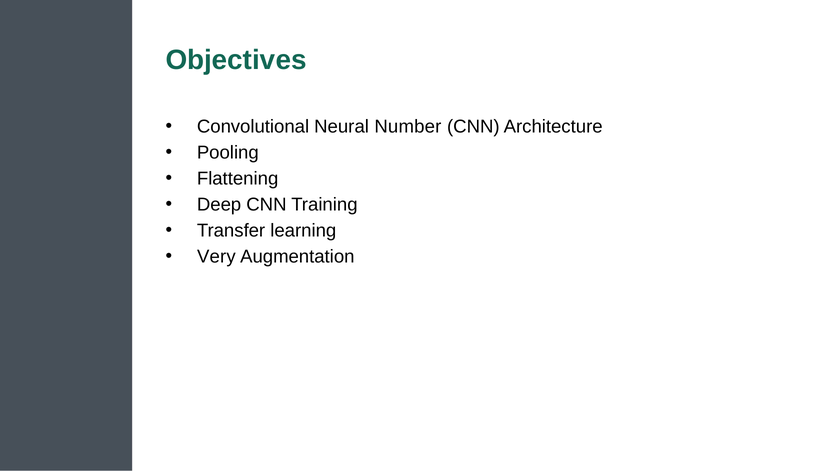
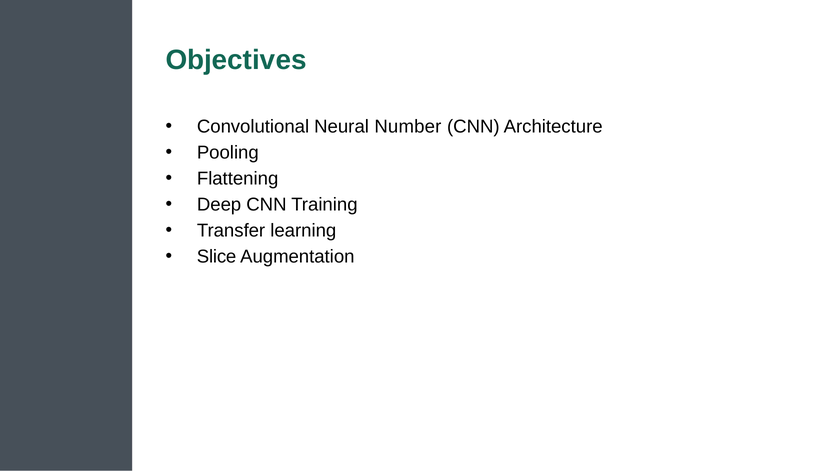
Very: Very -> Slice
